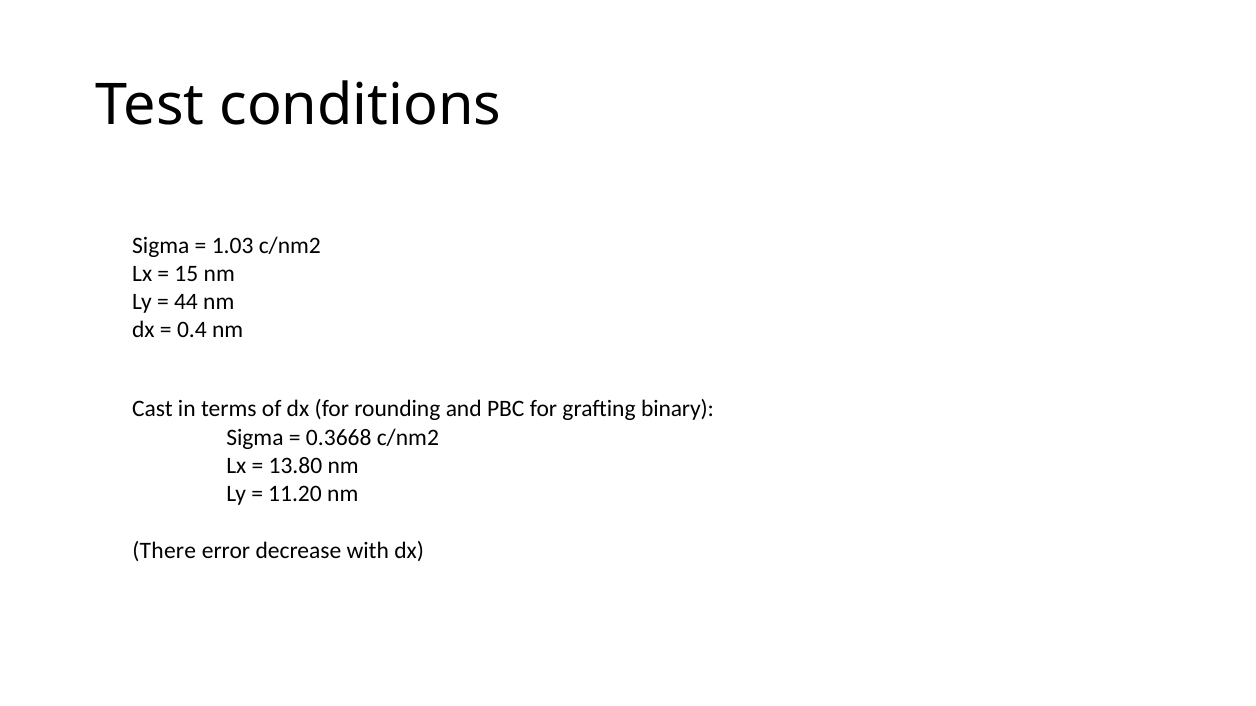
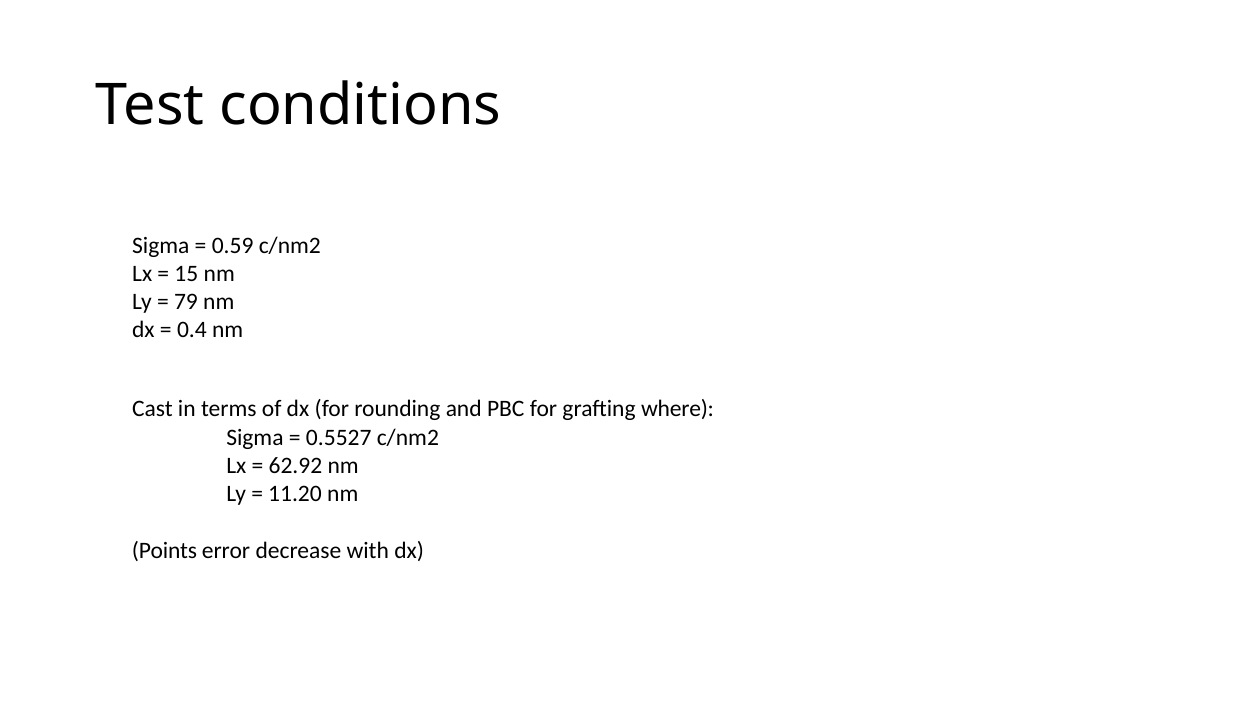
1.03: 1.03 -> 0.59
44: 44 -> 79
binary: binary -> where
0.3668: 0.3668 -> 0.5527
13.80: 13.80 -> 62.92
There: There -> Points
